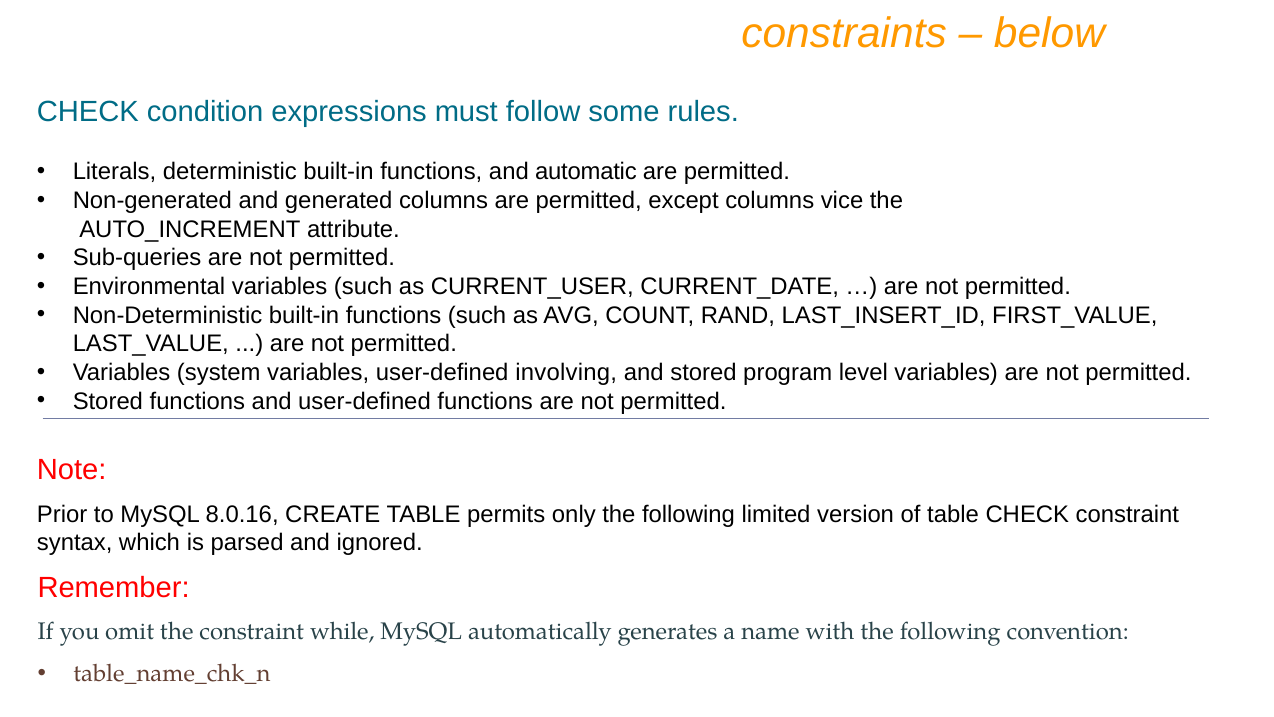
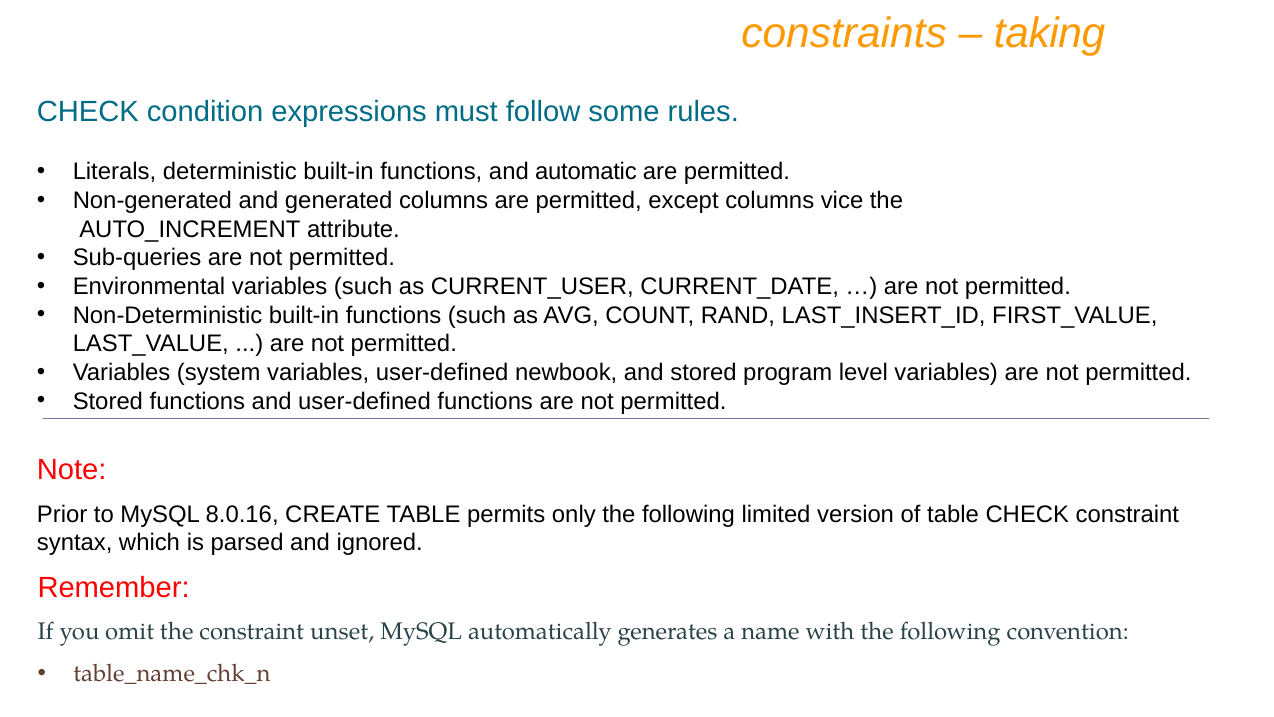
below: below -> taking
involving: involving -> newbook
while: while -> unset
